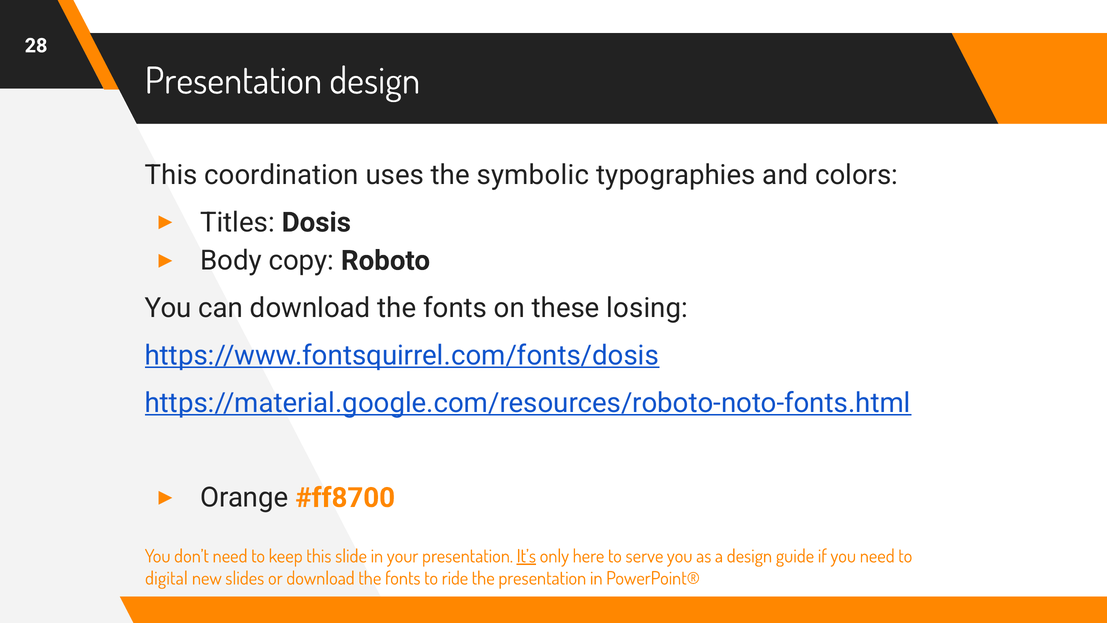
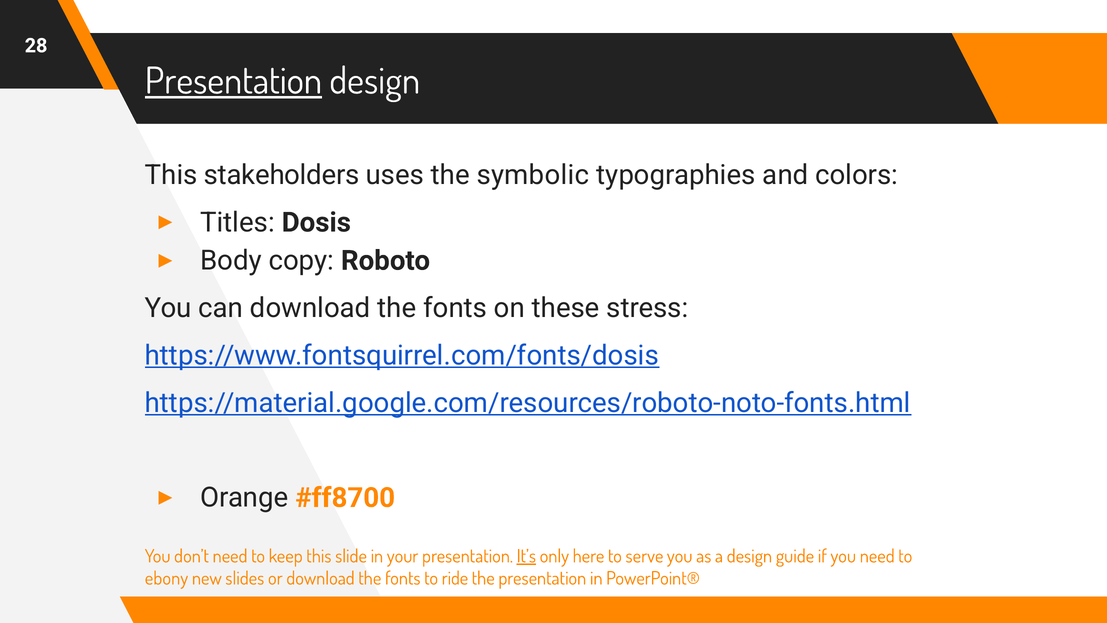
Presentation at (233, 81) underline: none -> present
coordination: coordination -> stakeholders
losing: losing -> stress
digital: digital -> ebony
